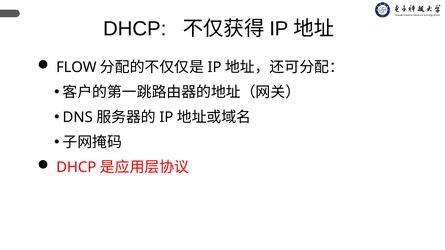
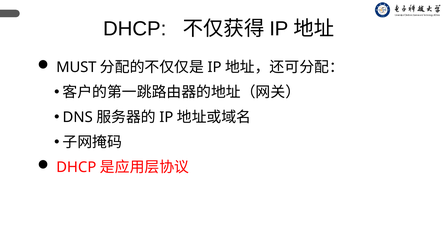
FLOW: FLOW -> MUST
